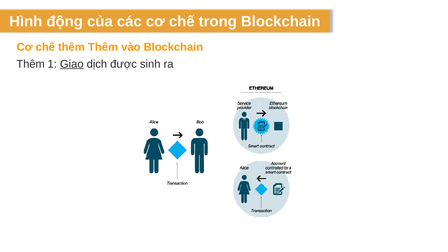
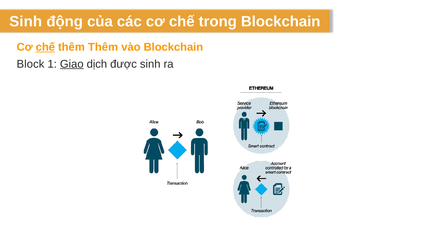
Hình at (26, 22): Hình -> Sinh
chế at (45, 47) underline: none -> present
Thêm at (31, 64): Thêm -> Block
